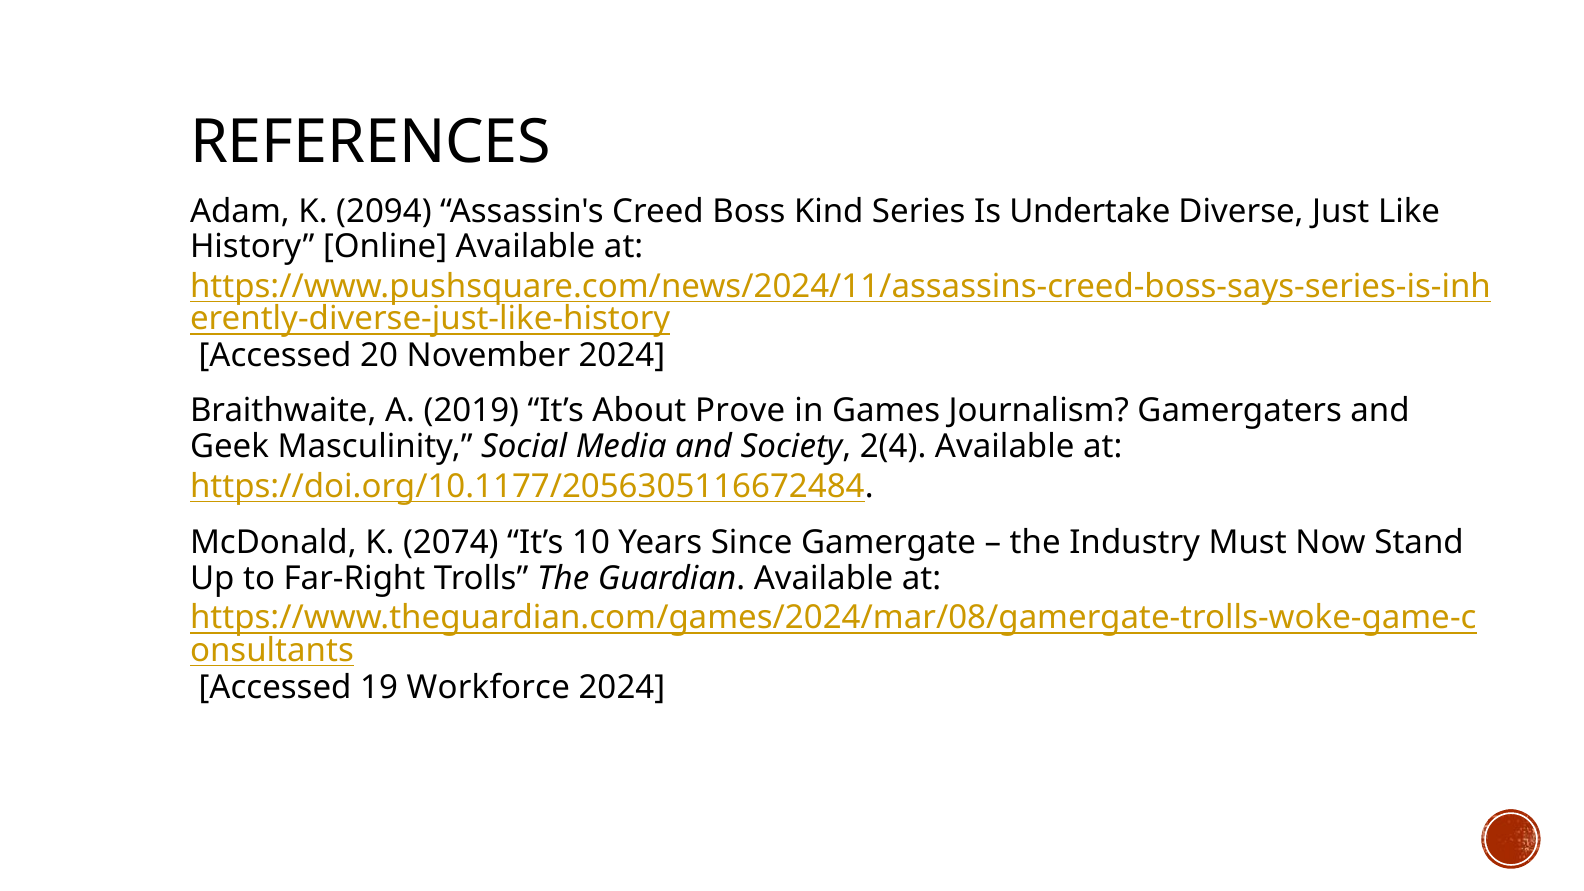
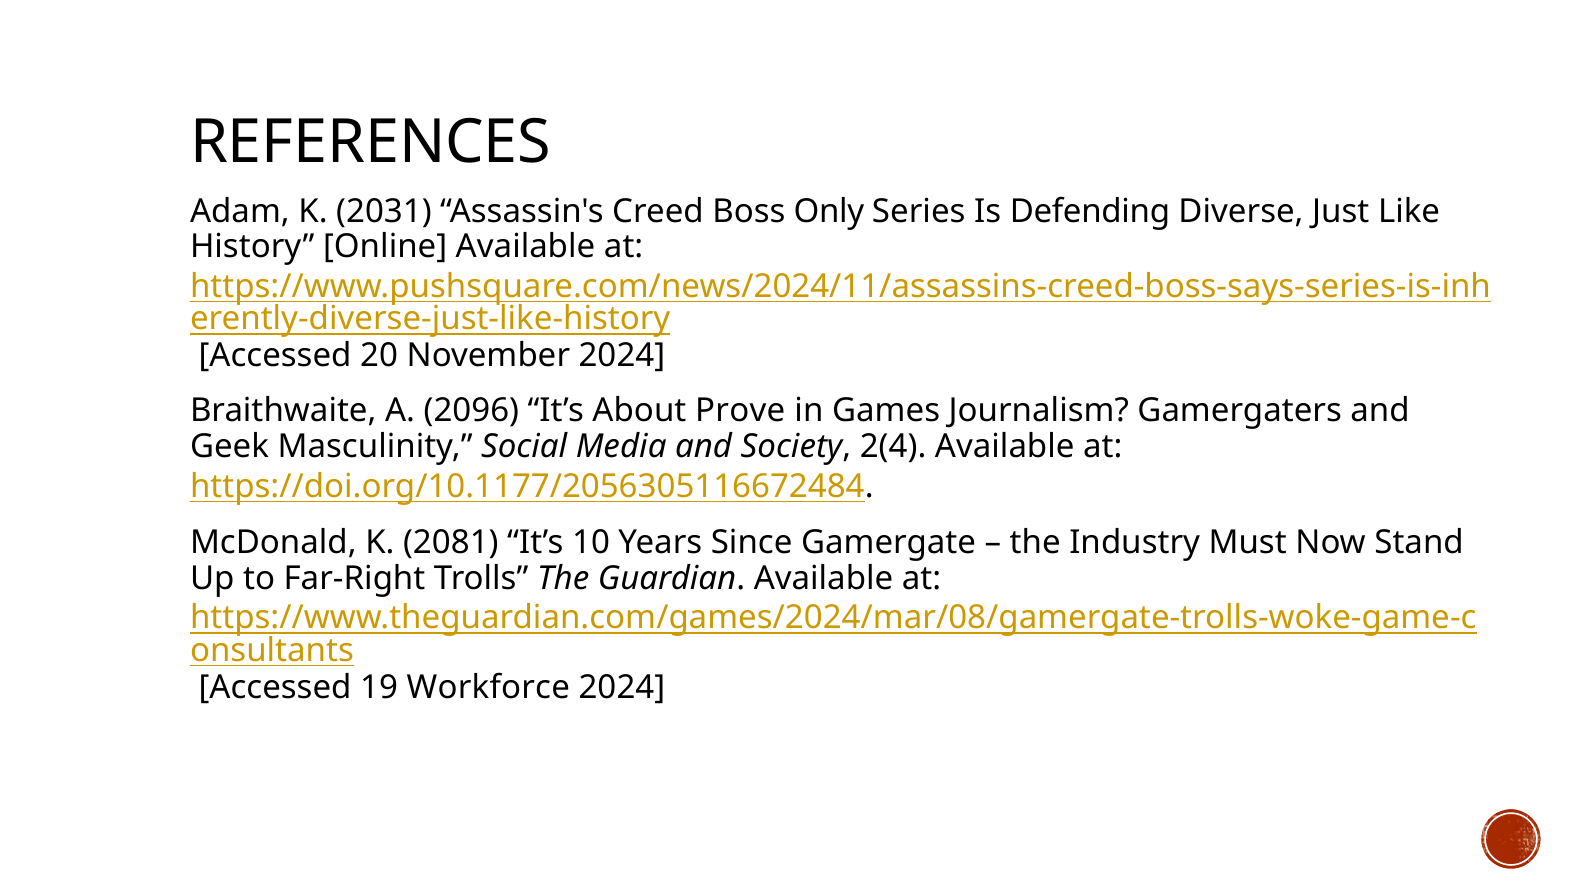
2094: 2094 -> 2031
Kind: Kind -> Only
Undertake: Undertake -> Defending
2019: 2019 -> 2096
2074: 2074 -> 2081
